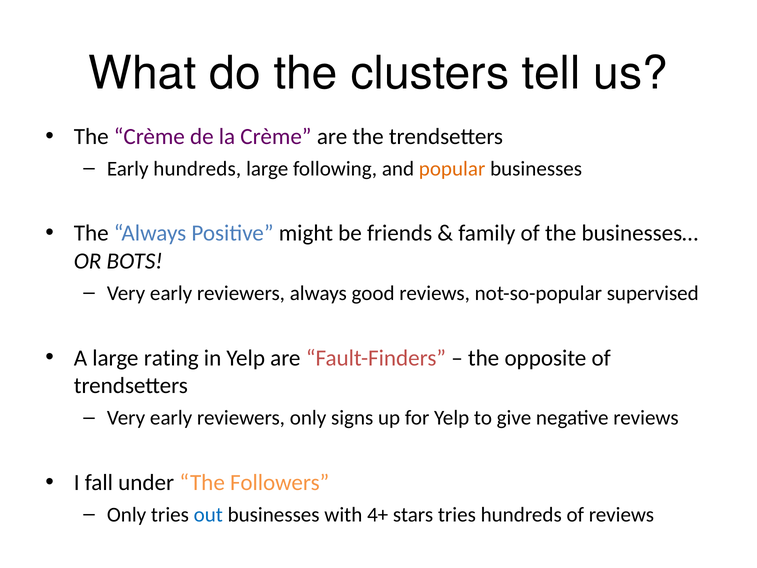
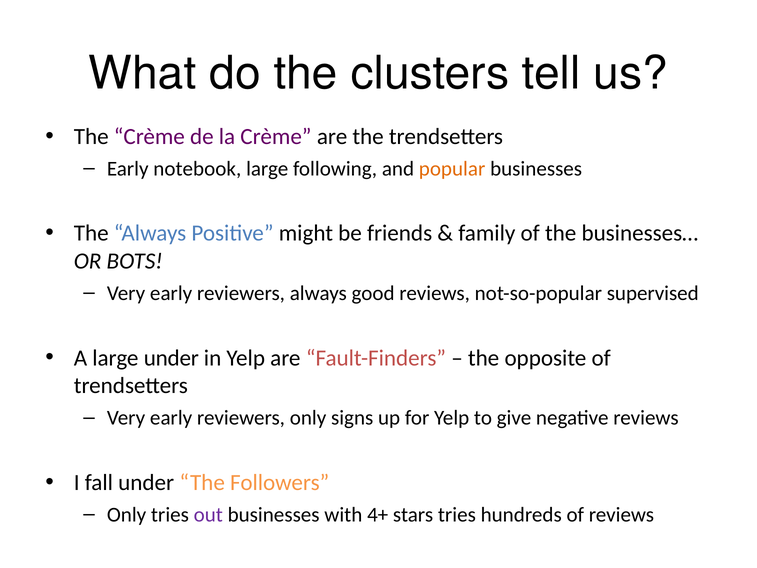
Early hundreds: hundreds -> notebook
large rating: rating -> under
out colour: blue -> purple
